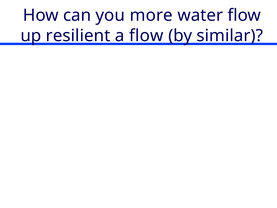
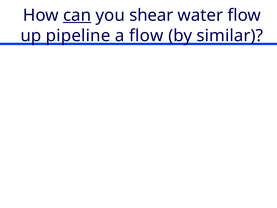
can underline: none -> present
more: more -> shear
resilient: resilient -> pipeline
